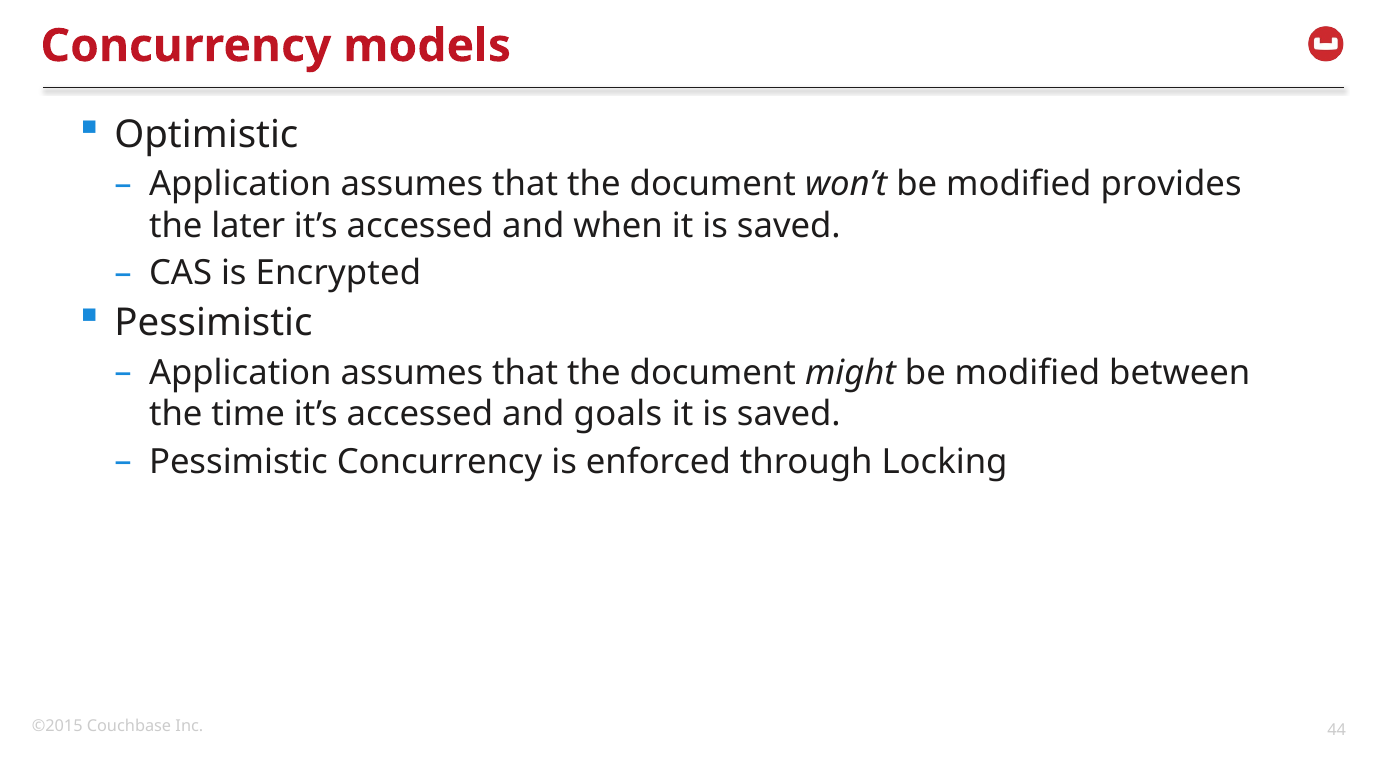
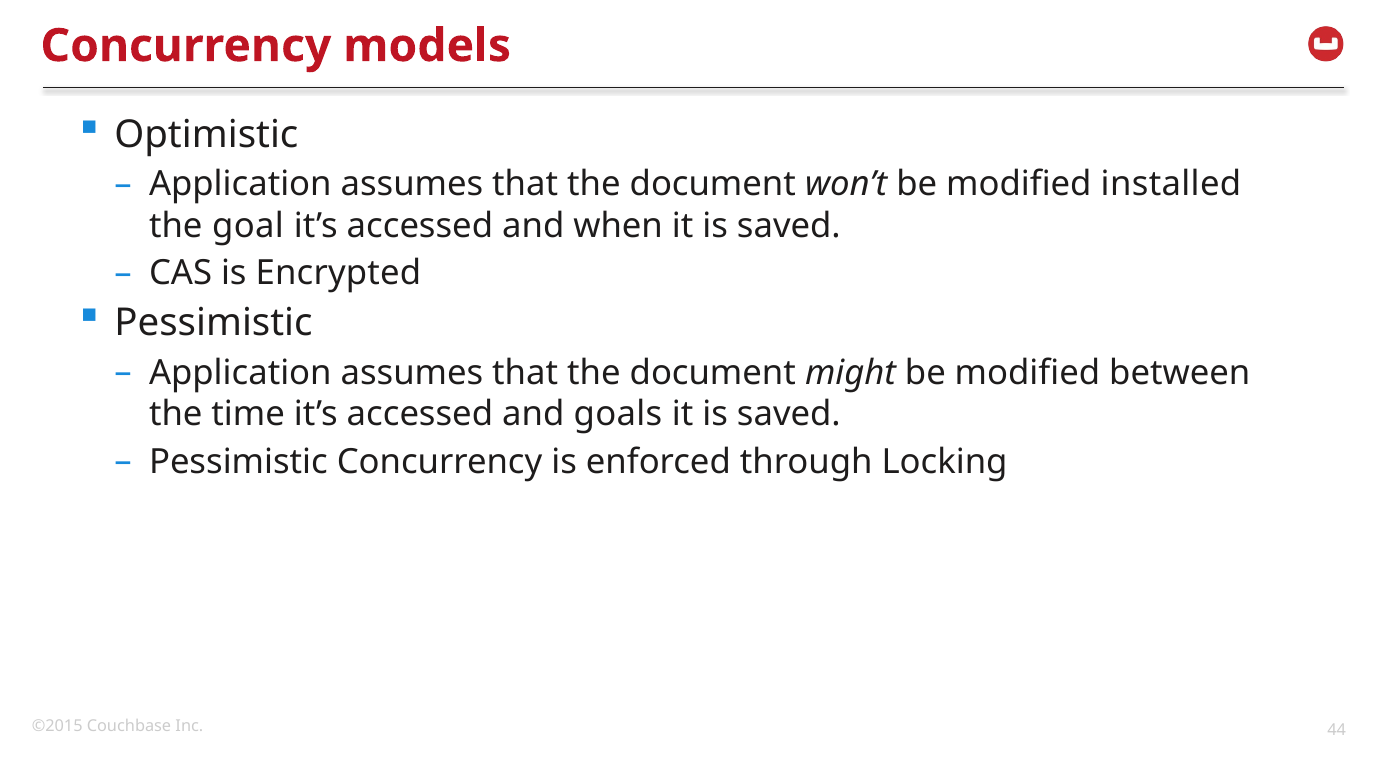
provides: provides -> installed
later: later -> goal
